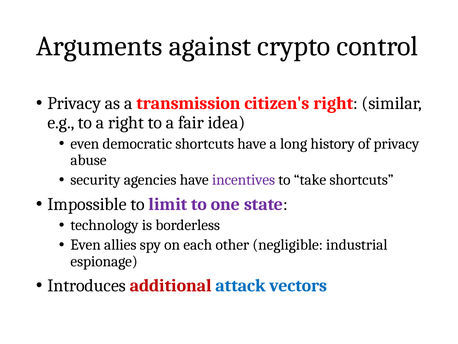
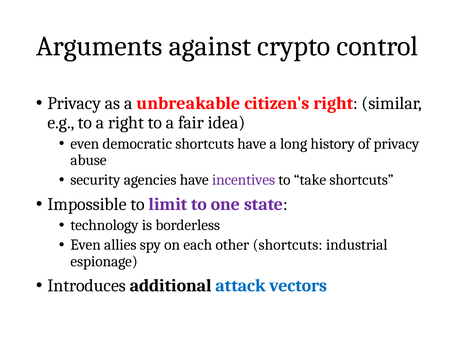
transmission: transmission -> unbreakable
other negligible: negligible -> shortcuts
additional colour: red -> black
